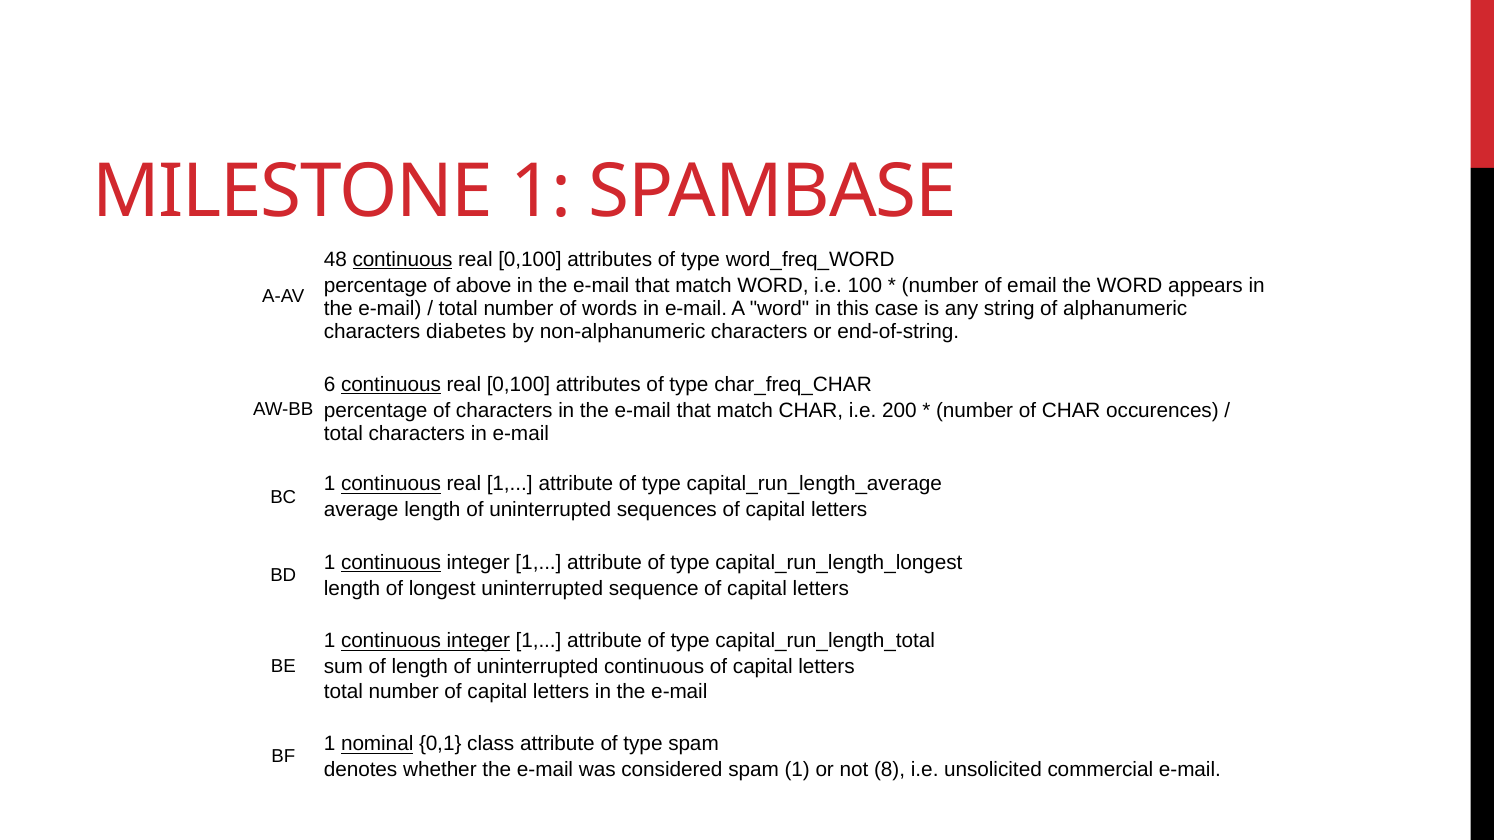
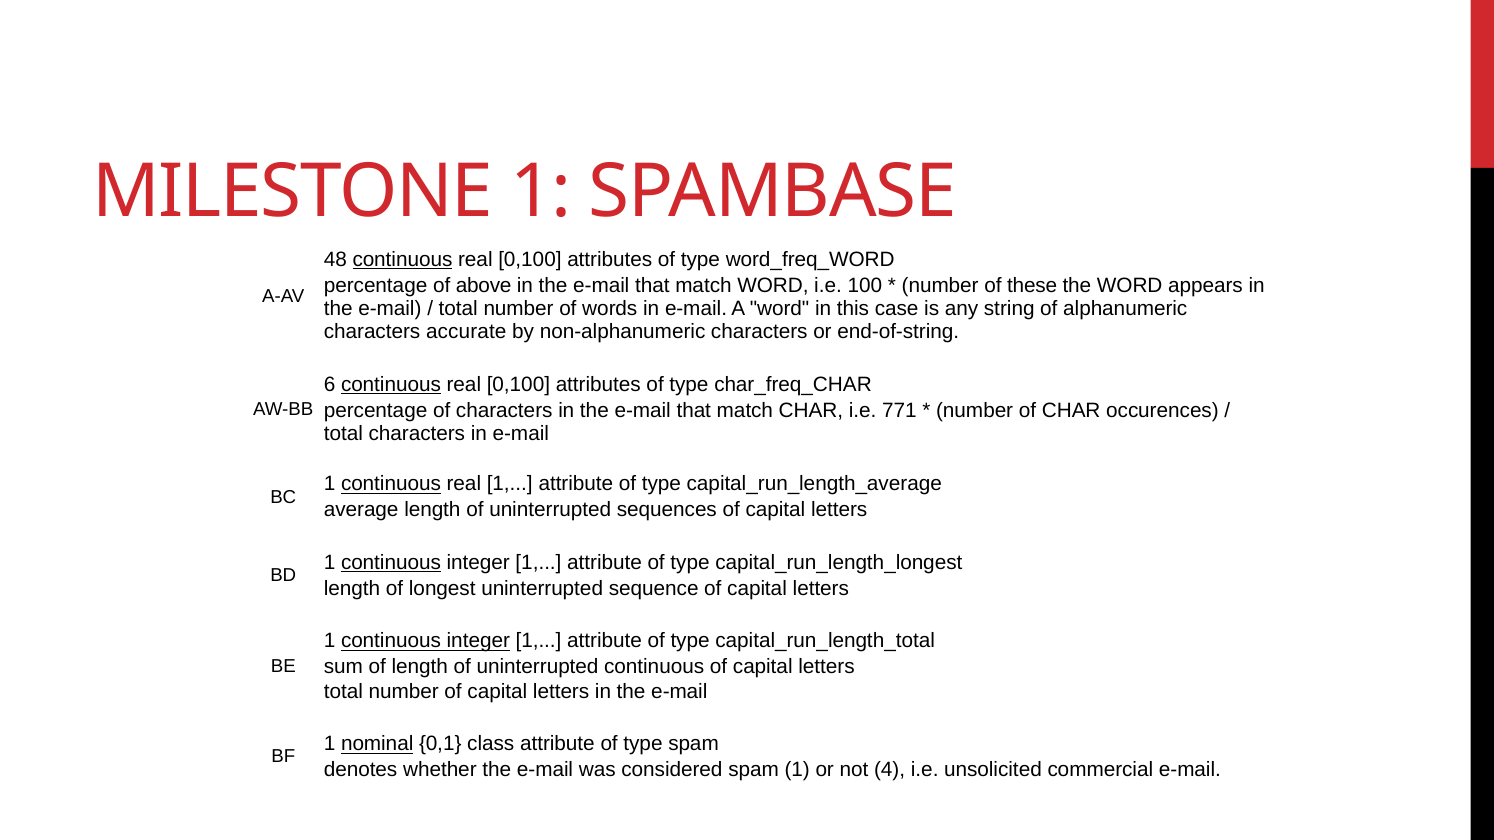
email: email -> these
diabetes: diabetes -> accurate
200: 200 -> 771
8: 8 -> 4
